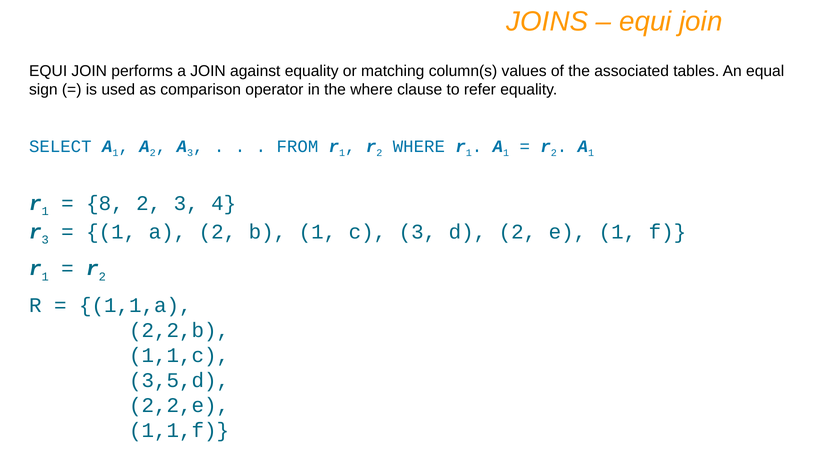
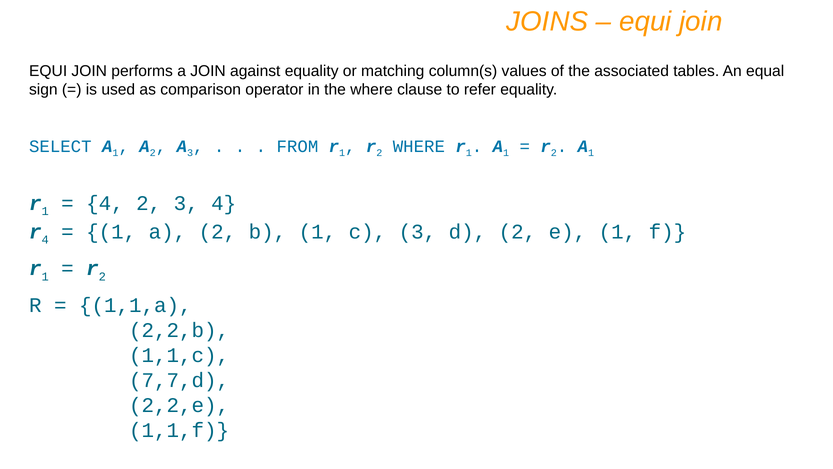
8 at (105, 203): 8 -> 4
r 3: 3 -> 4
3,5,d: 3,5,d -> 7,7,d
